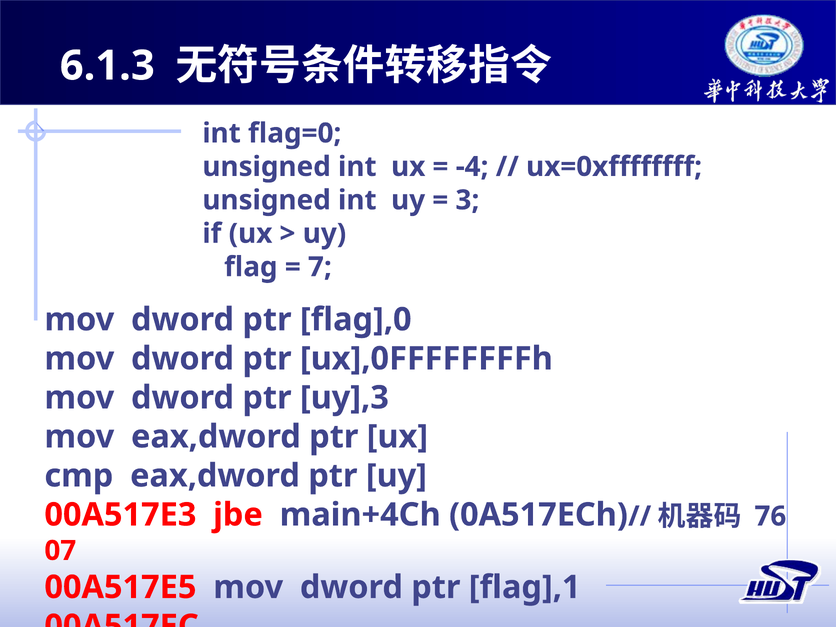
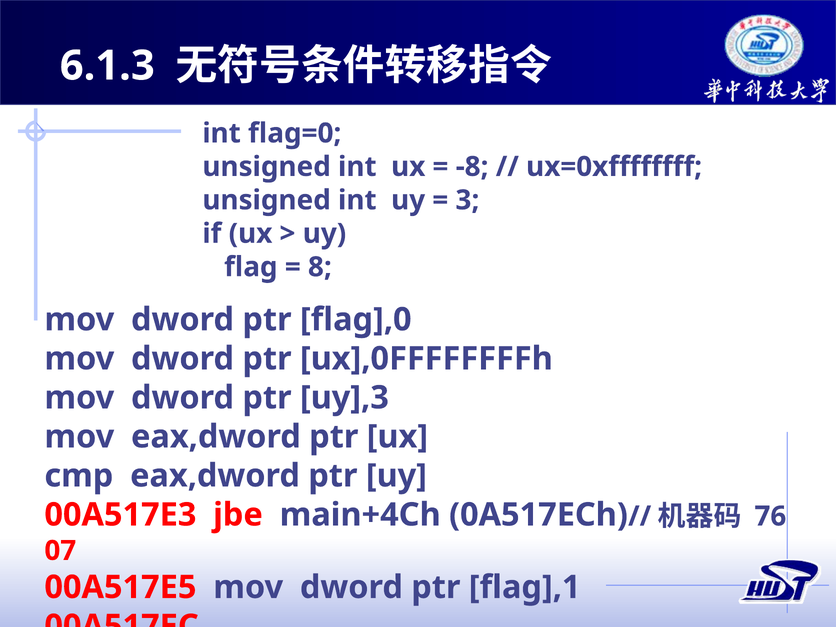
-4: -4 -> -8
7: 7 -> 8
